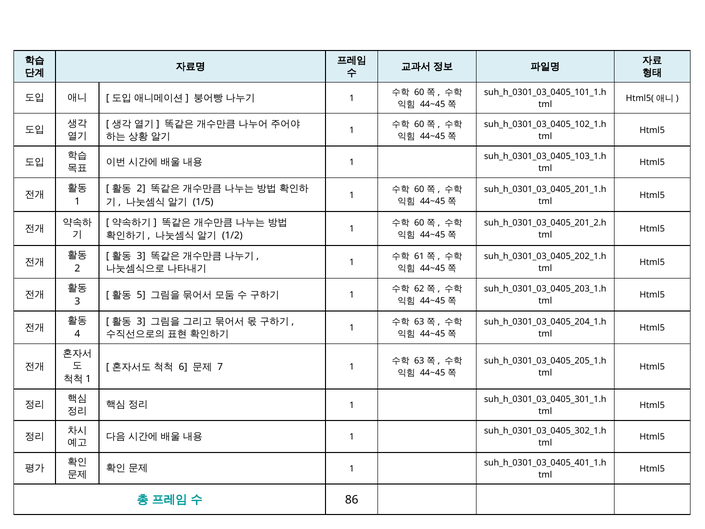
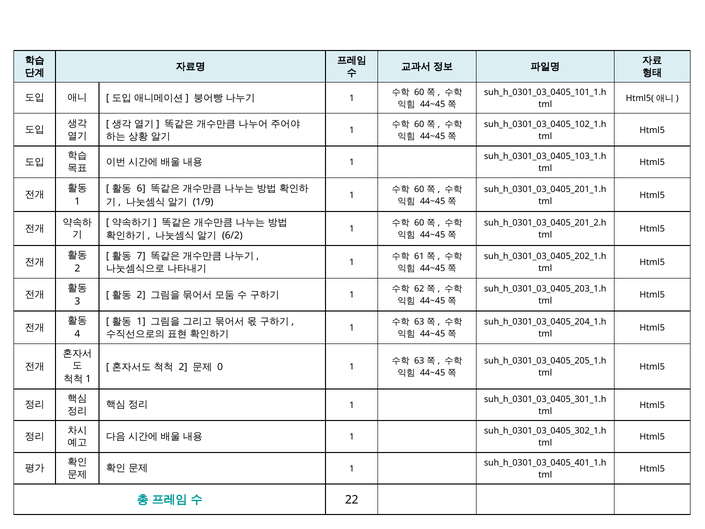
2 at (141, 188): 2 -> 6
1/5: 1/5 -> 1/9
1/2: 1/2 -> 6/2
3 at (141, 256): 3 -> 7
5 at (141, 295): 5 -> 2
3 at (141, 322): 3 -> 1
6 at (183, 367): 6 -> 2
7: 7 -> 0
86: 86 -> 22
